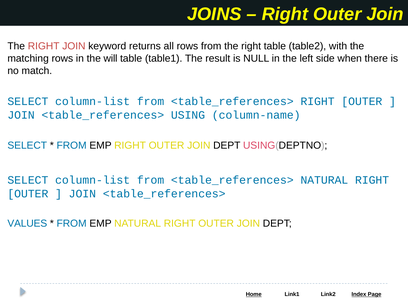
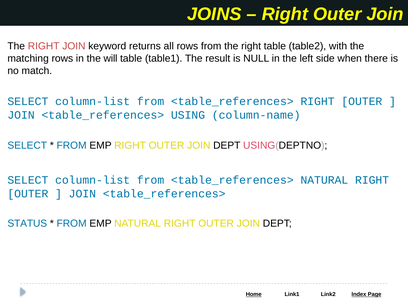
VALUES: VALUES -> STATUS
